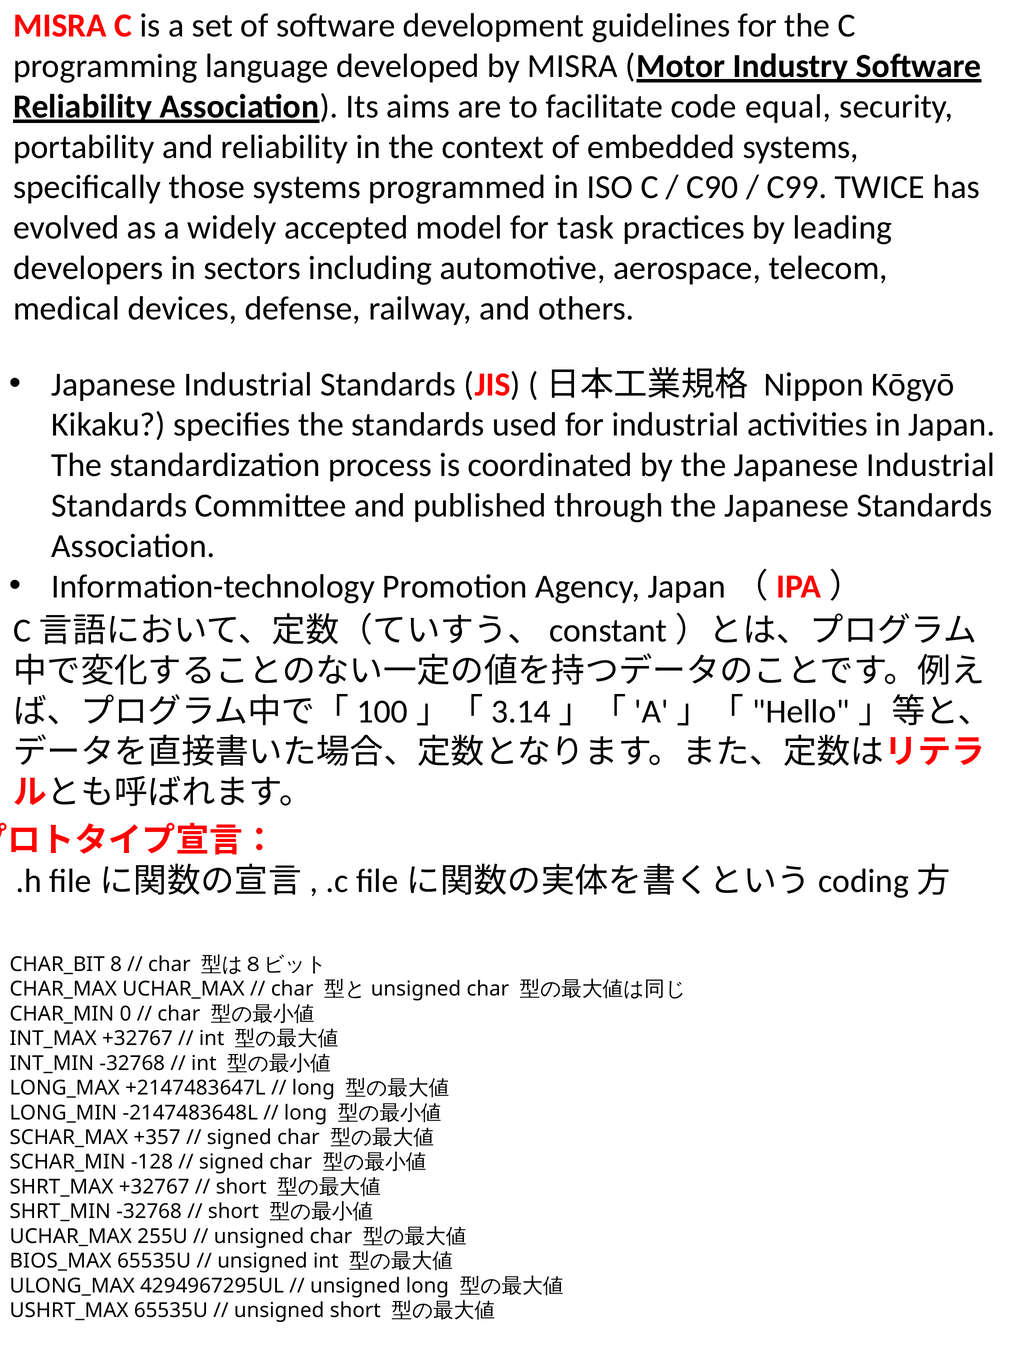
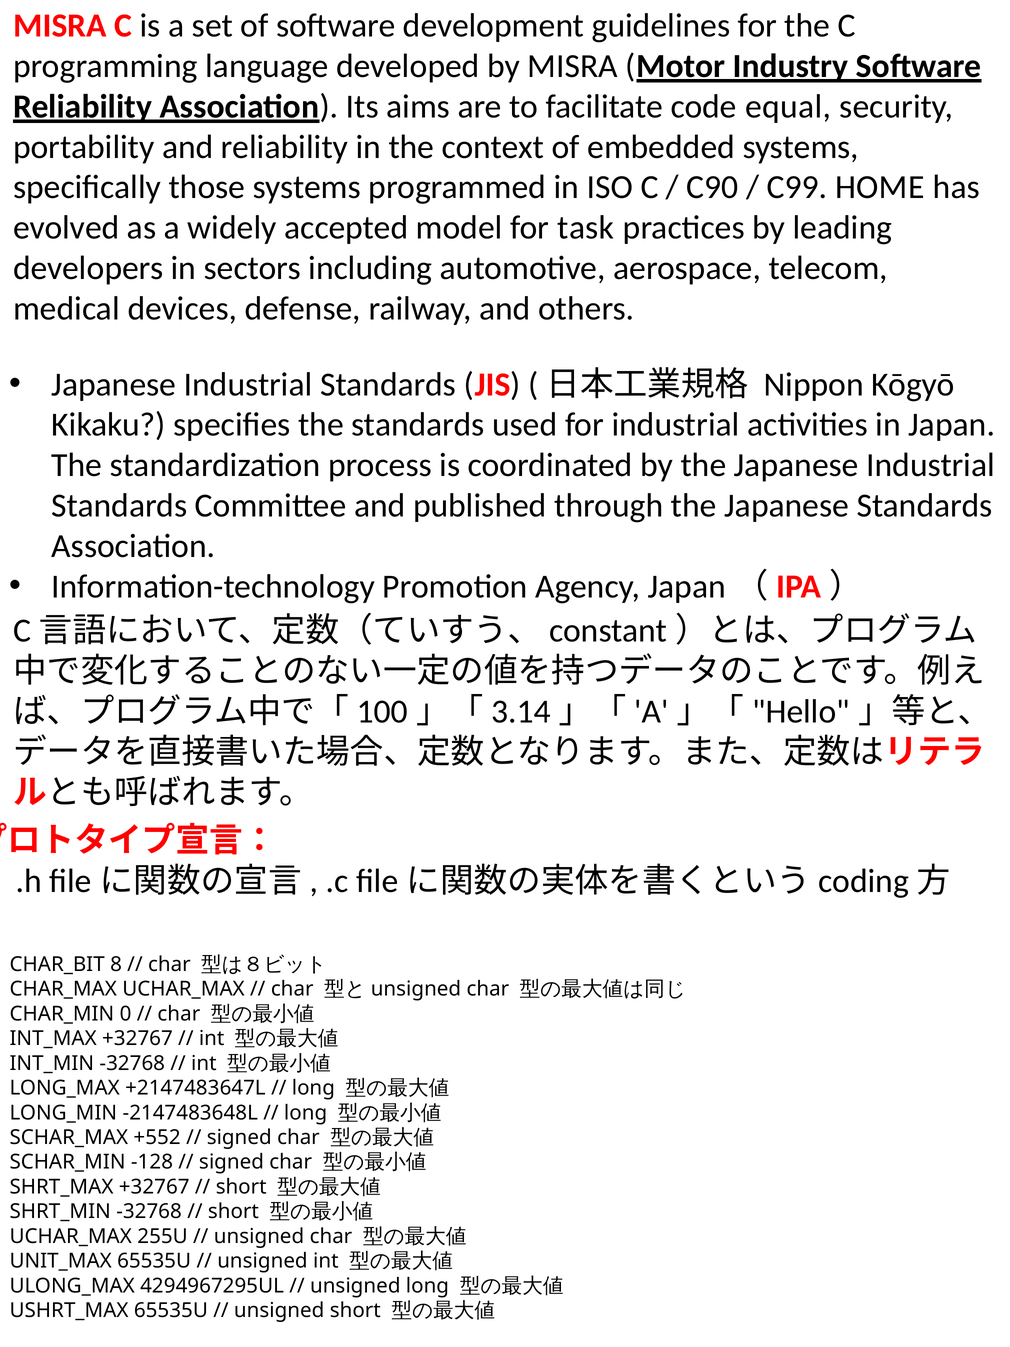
TWICE: TWICE -> HOME
+357: +357 -> +552
BIOS_MAX: BIOS_MAX -> UNIT_MAX
